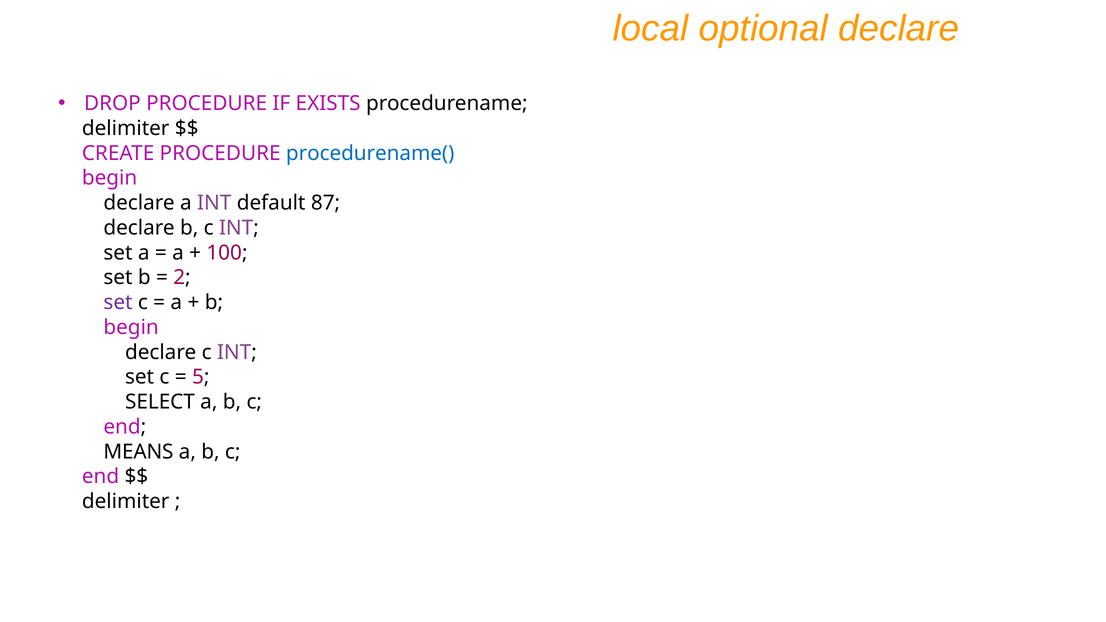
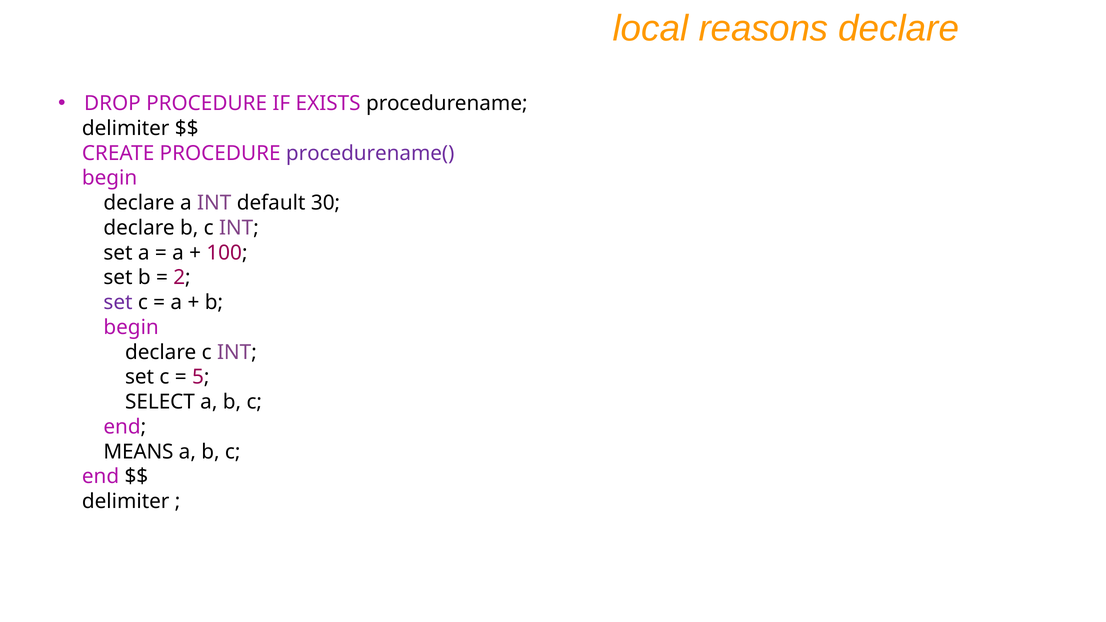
optional: optional -> reasons
procedurename( colour: blue -> purple
87: 87 -> 30
